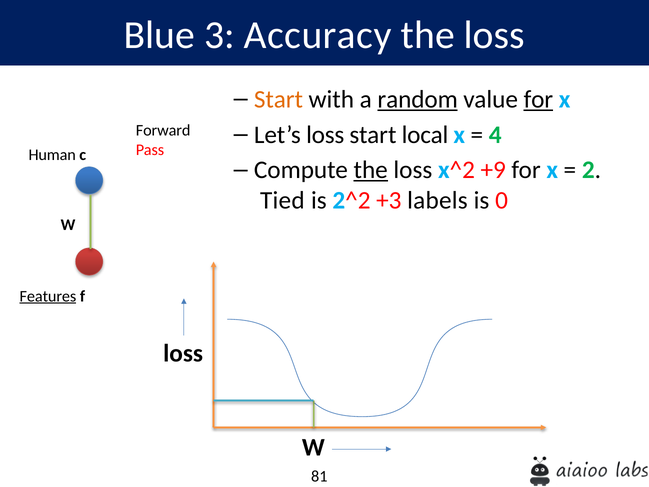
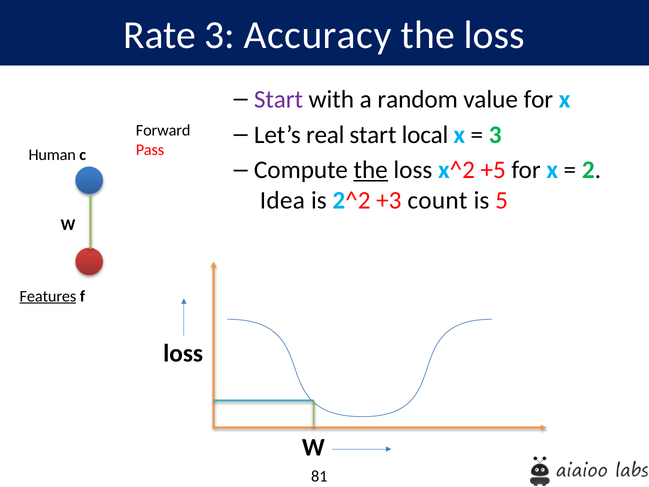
Blue: Blue -> Rate
Start at (278, 99) colour: orange -> purple
random underline: present -> none
for at (538, 99) underline: present -> none
Let’s loss: loss -> real
4 at (495, 135): 4 -> 3
+9: +9 -> +5
Tied: Tied -> Idea
labels: labels -> count
0: 0 -> 5
